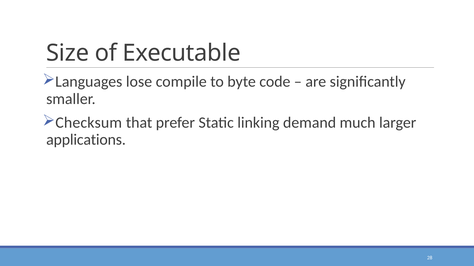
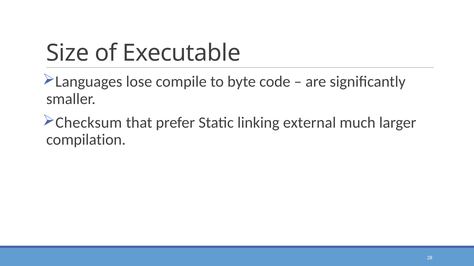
demand: demand -> external
applications: applications -> compilation
